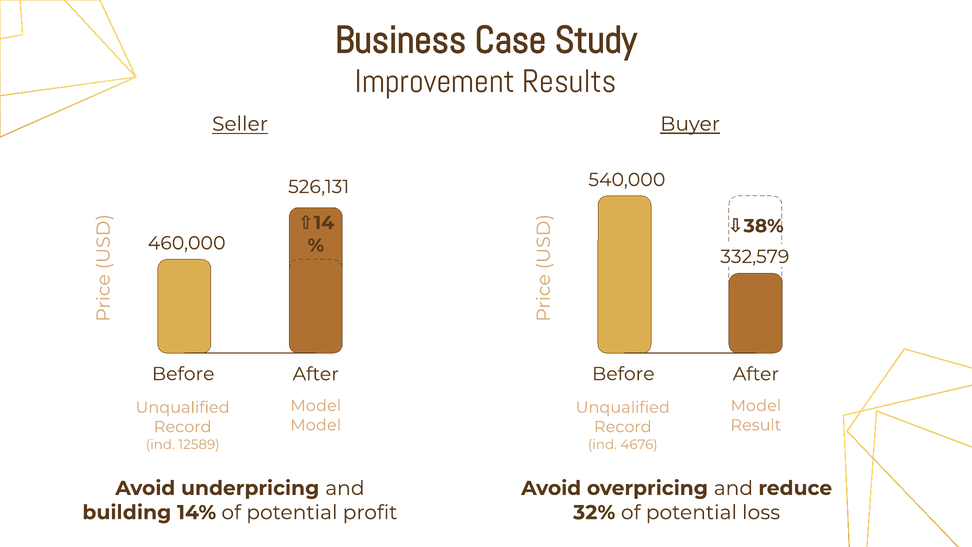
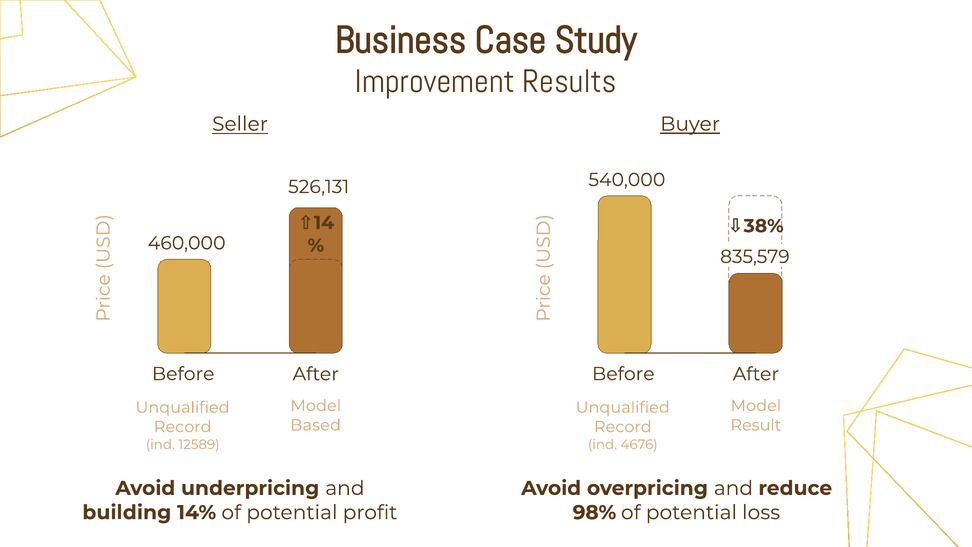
332,579: 332,579 -> 835,579
Model at (316, 425): Model -> Based
32%: 32% -> 98%
